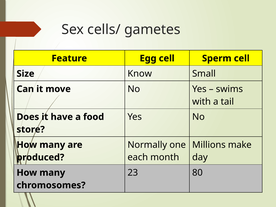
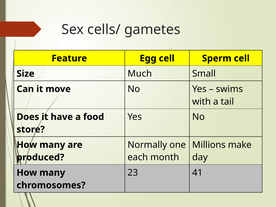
Know: Know -> Much
80: 80 -> 41
